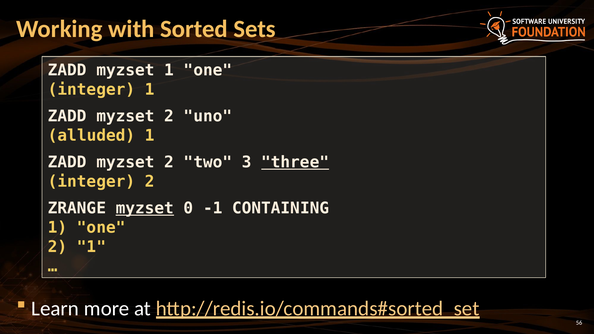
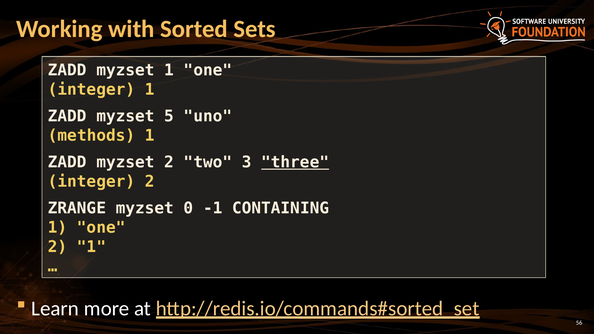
2 at (169, 116): 2 -> 5
alluded: alluded -> methods
myzset at (145, 208) underline: present -> none
